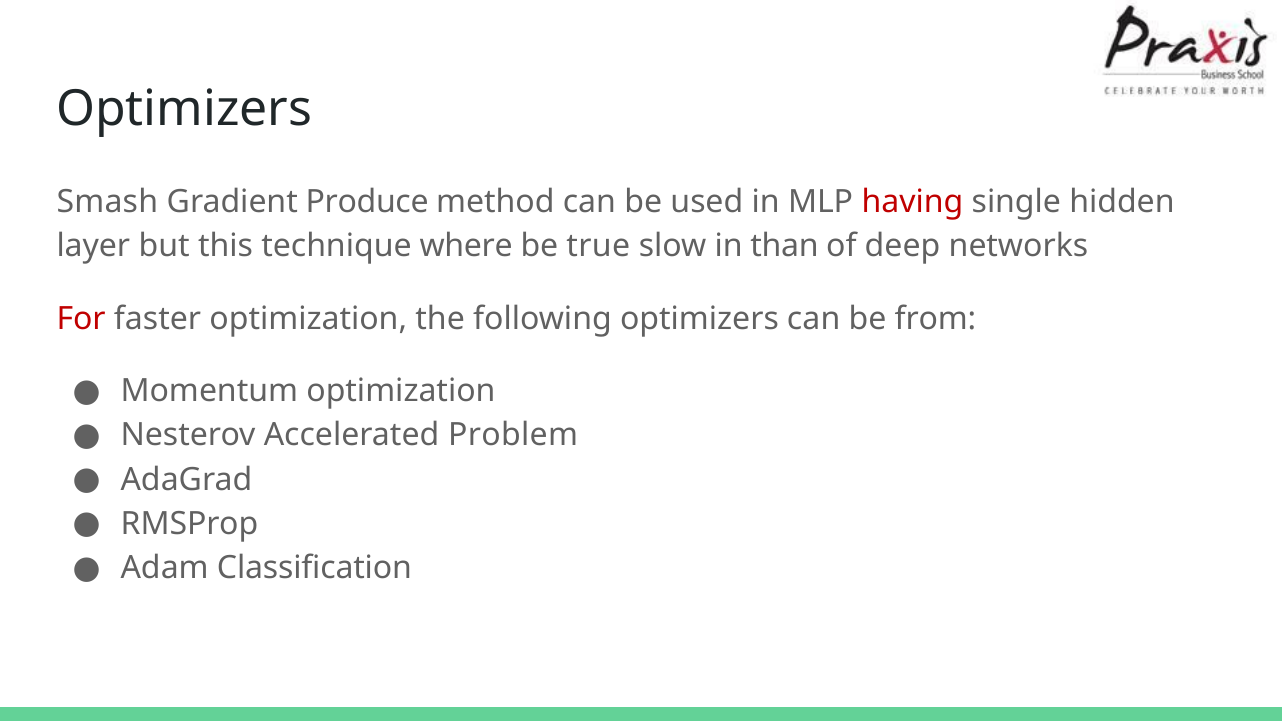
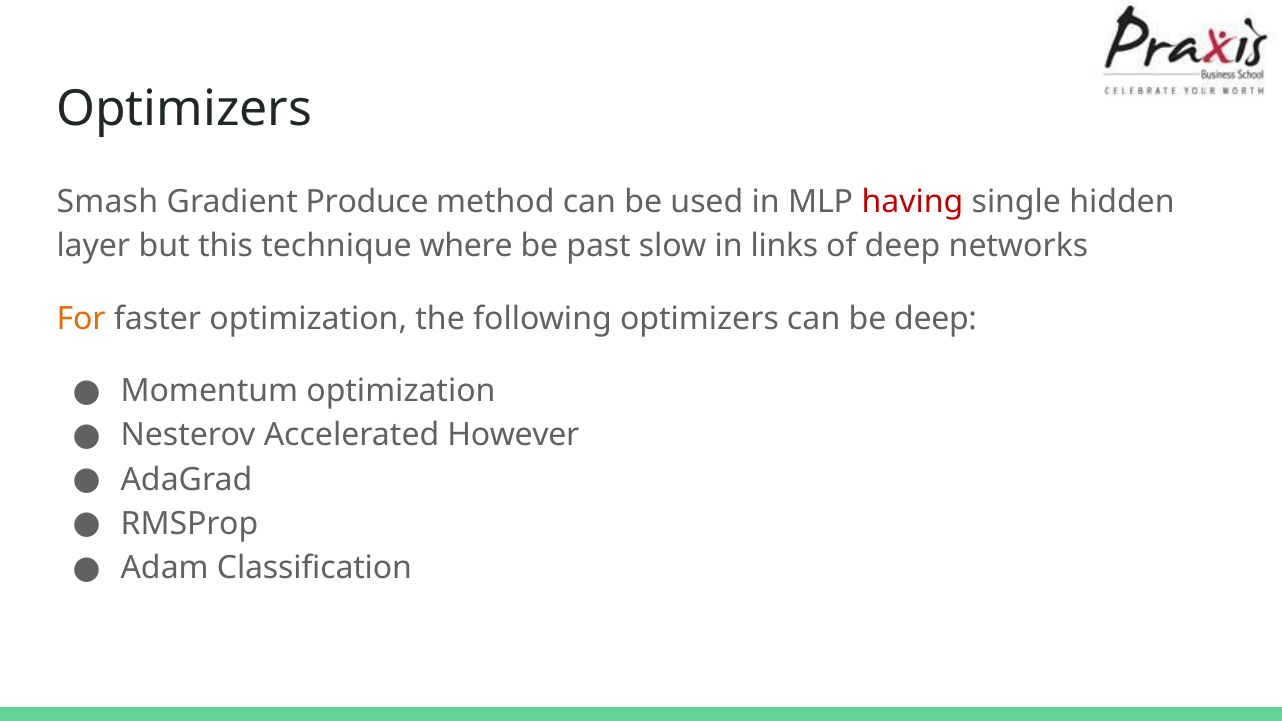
true: true -> past
than: than -> links
For colour: red -> orange
be from: from -> deep
Problem: Problem -> However
